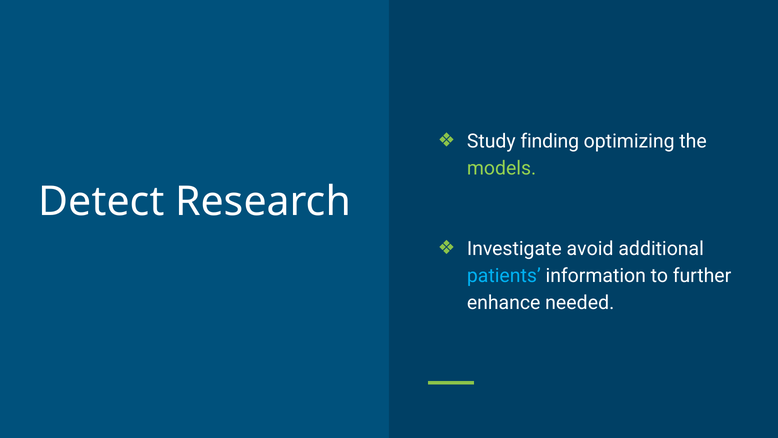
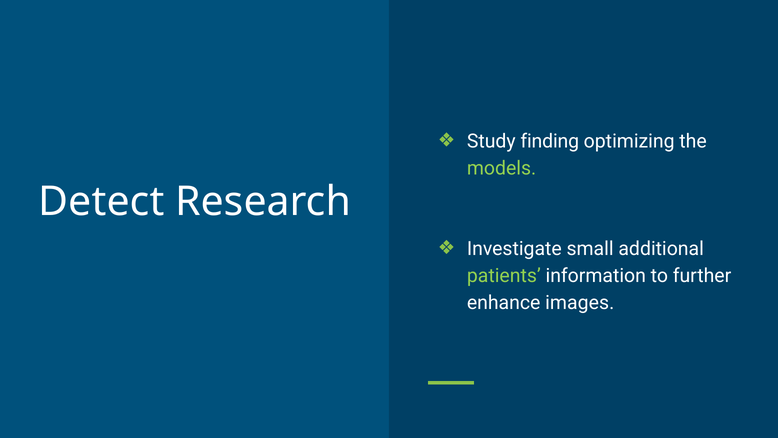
avoid: avoid -> small
patients colour: light blue -> light green
needed: needed -> images
